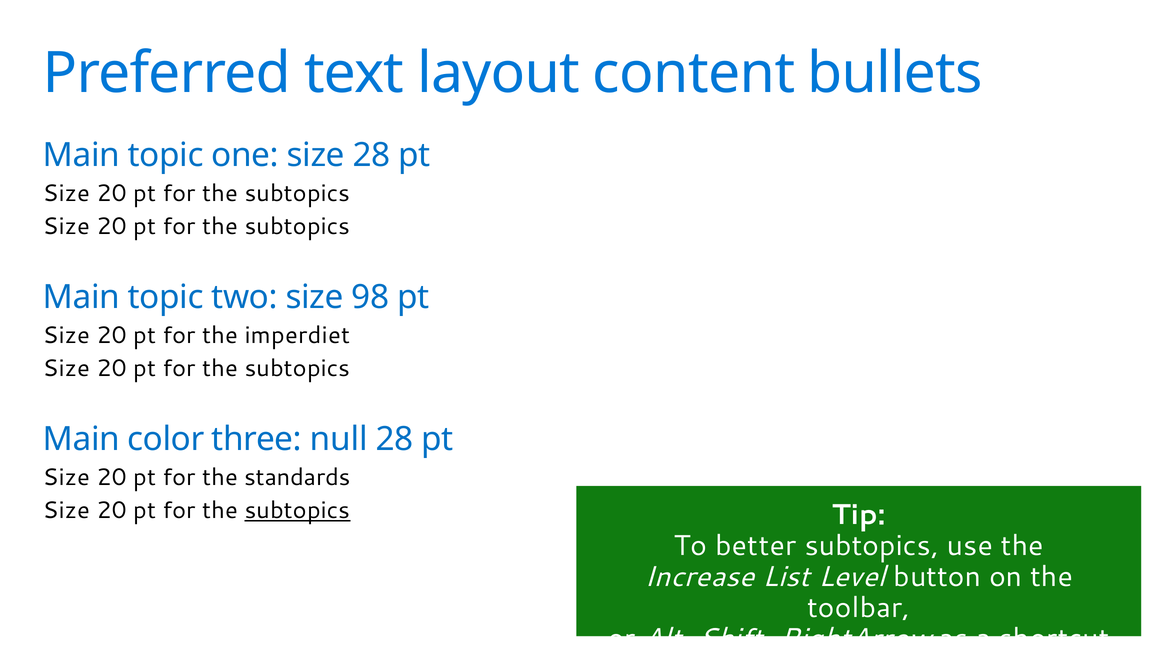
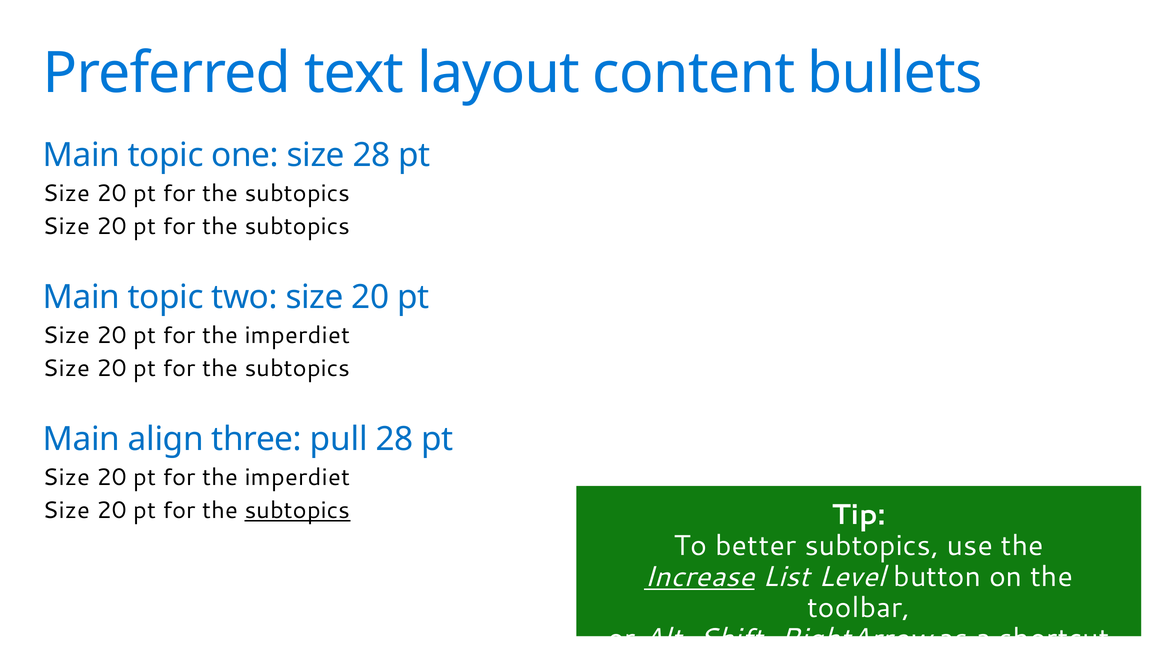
two size 98: 98 -> 20
color: color -> align
null: null -> pull
standards at (298, 477): standards -> imperdiet
Increase underline: none -> present
